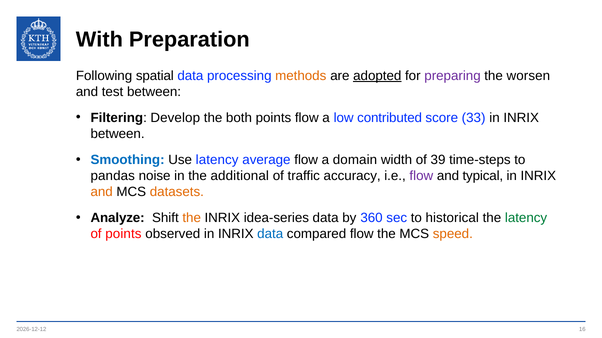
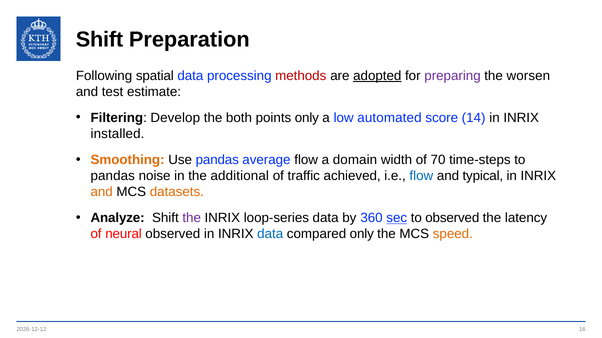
With at (99, 40): With -> Shift
methods colour: orange -> red
test between: between -> estimate
points flow: flow -> only
contributed: contributed -> automated
33: 33 -> 14
between at (118, 134): between -> installed
Smoothing colour: blue -> orange
Use latency: latency -> pandas
39: 39 -> 70
accuracy: accuracy -> achieved
flow at (421, 176) colour: purple -> blue
the at (192, 218) colour: orange -> purple
idea-series: idea-series -> loop-series
sec underline: none -> present
to historical: historical -> observed
latency at (526, 218) colour: green -> black
of points: points -> neural
compared flow: flow -> only
